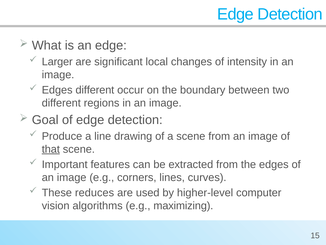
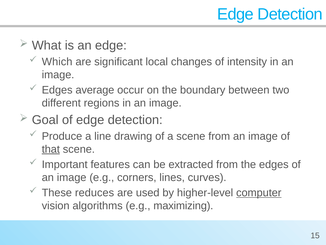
Larger: Larger -> Which
Edges different: different -> average
computer underline: none -> present
